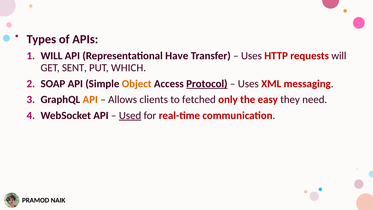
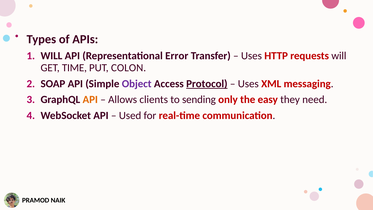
Have: Have -> Error
SENT: SENT -> TIME
WHICH: WHICH -> COLON
Object colour: orange -> purple
fetched: fetched -> sending
Used underline: present -> none
